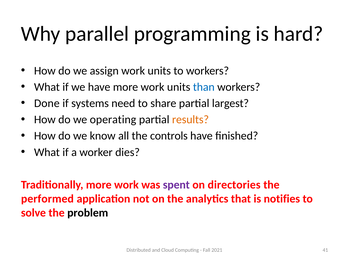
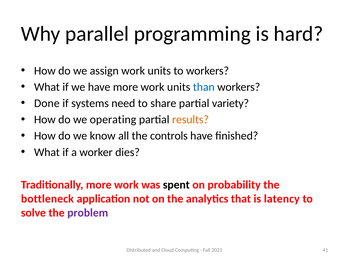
largest: largest -> variety
spent colour: purple -> black
directories: directories -> probability
performed: performed -> bottleneck
notifies: notifies -> latency
problem colour: black -> purple
